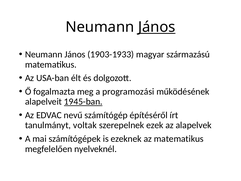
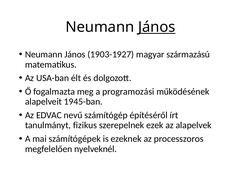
1903-1933: 1903-1933 -> 1903-1927
1945-ban underline: present -> none
voltak: voltak -> fizikus
az matematikus: matematikus -> processzoros
